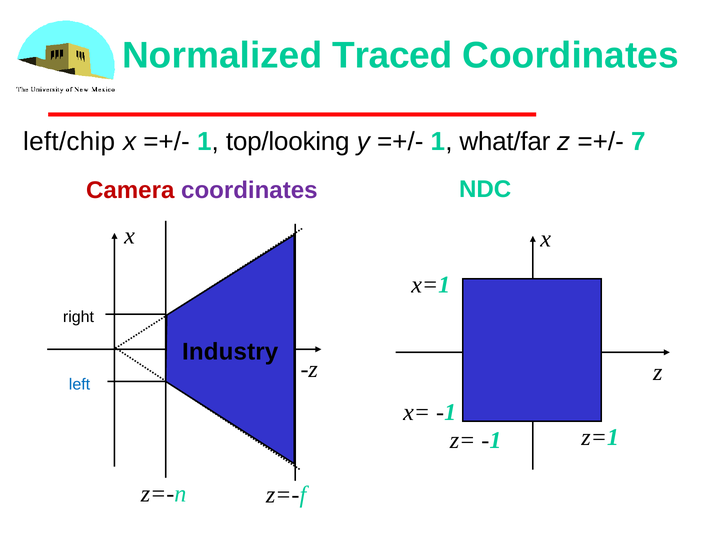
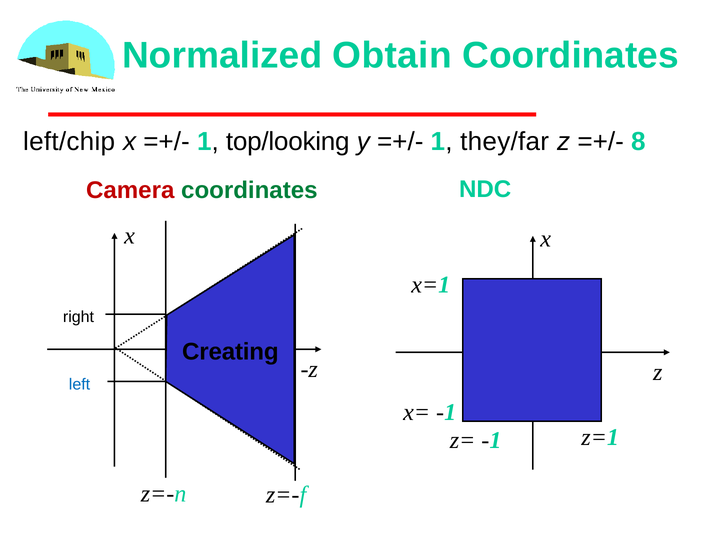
Traced: Traced -> Obtain
what/far: what/far -> they/far
7: 7 -> 8
coordinates at (249, 191) colour: purple -> green
Industry: Industry -> Creating
